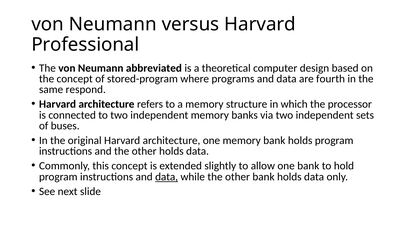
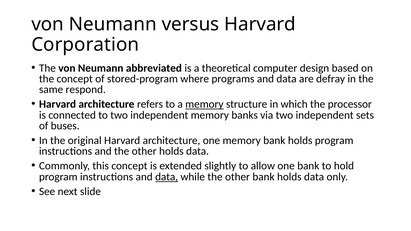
Professional: Professional -> Corporation
fourth: fourth -> defray
memory at (204, 104) underline: none -> present
